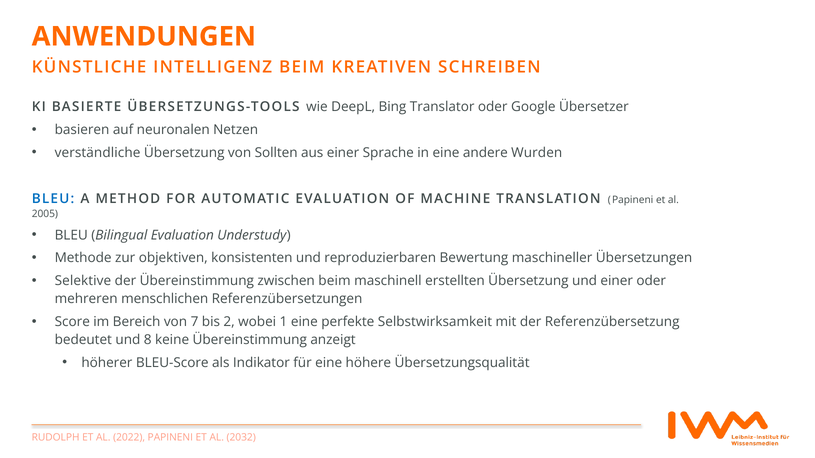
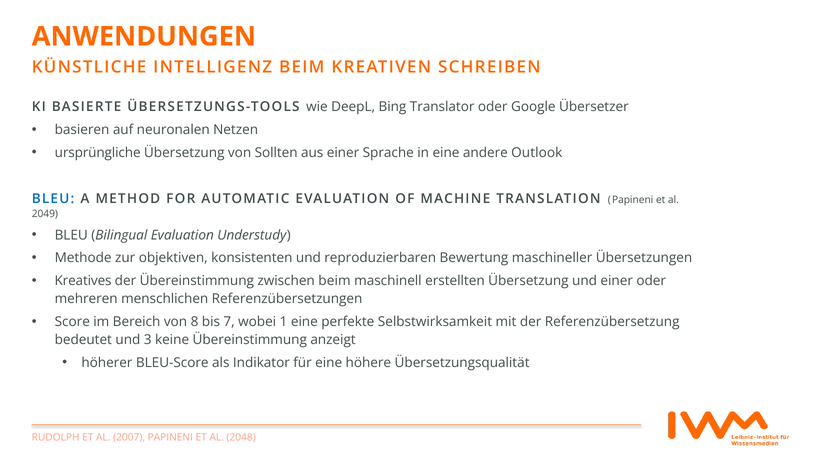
verständliche: verständliche -> ursprüngliche
Wurden: Wurden -> Outlook
2005: 2005 -> 2049
Selektive: Selektive -> Kreatives
7: 7 -> 8
2: 2 -> 7
8: 8 -> 3
2022: 2022 -> 2007
2032: 2032 -> 2048
